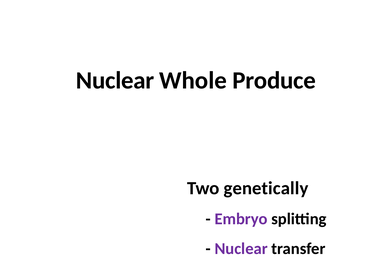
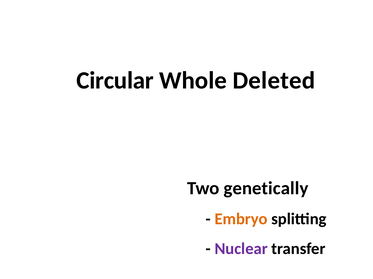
Nuclear at (115, 81): Nuclear -> Circular
Produce: Produce -> Deleted
Embryo colour: purple -> orange
